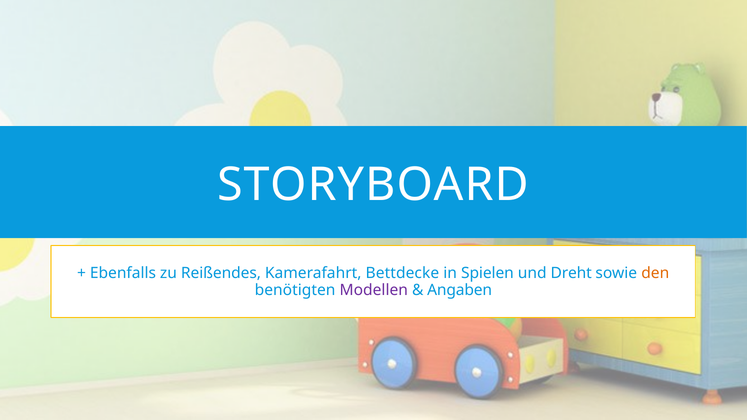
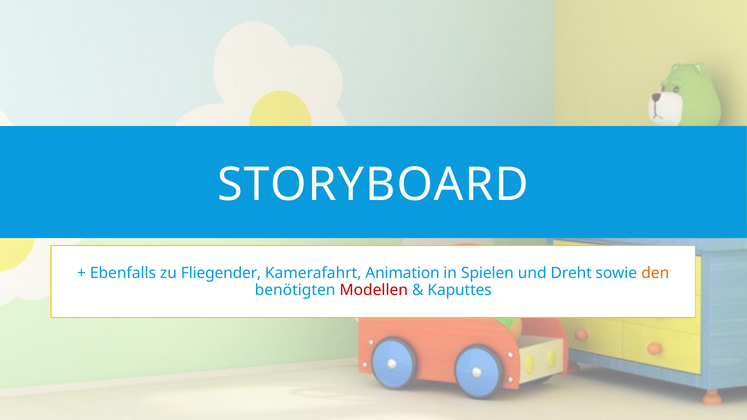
Reißendes: Reißendes -> Fliegender
Bettdecke: Bettdecke -> Animation
Modellen colour: purple -> red
Angaben: Angaben -> Kaputtes
